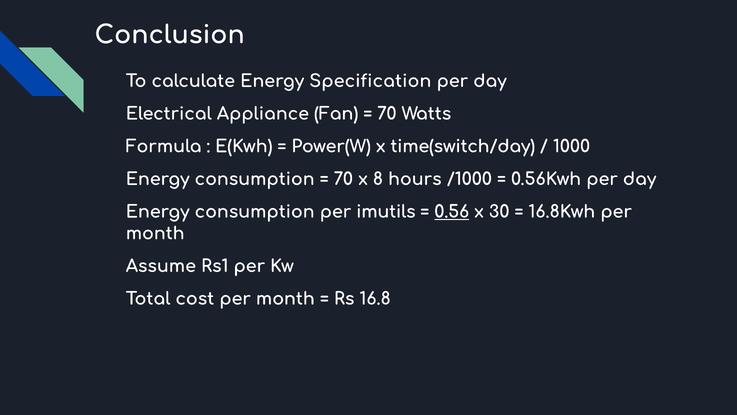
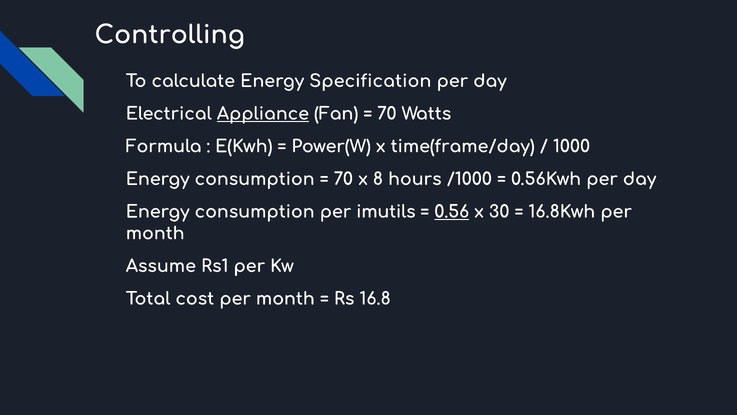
Conclusion: Conclusion -> Controlling
Appliance underline: none -> present
time(switch/day: time(switch/day -> time(frame/day
